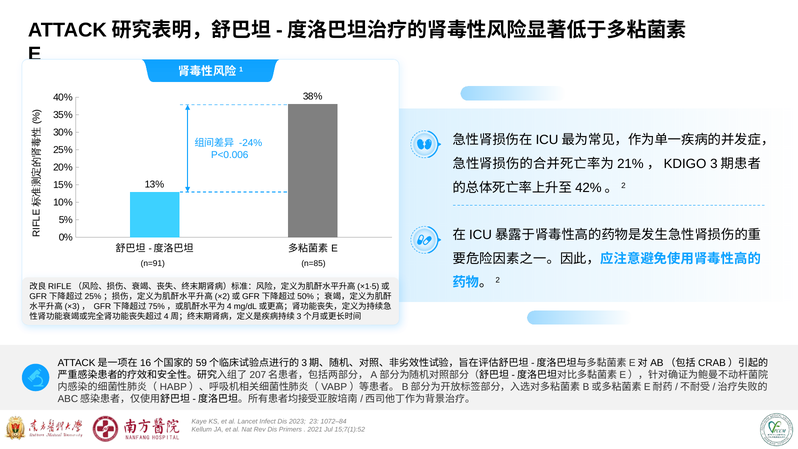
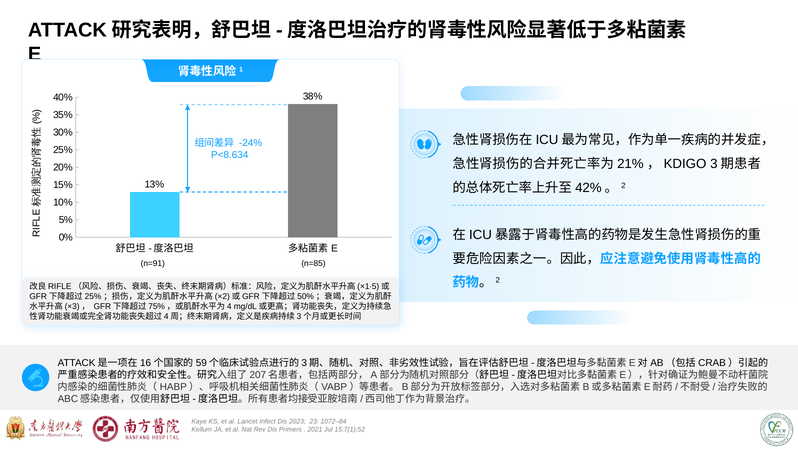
P<0.006: P<0.006 -> P<8.634
